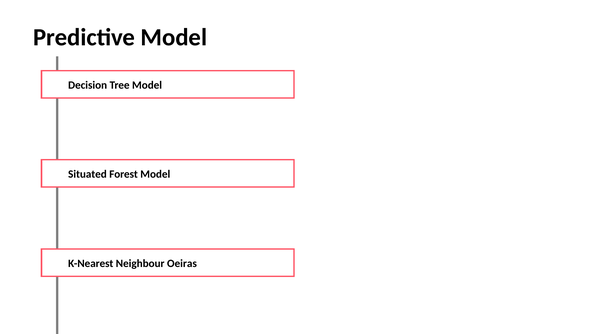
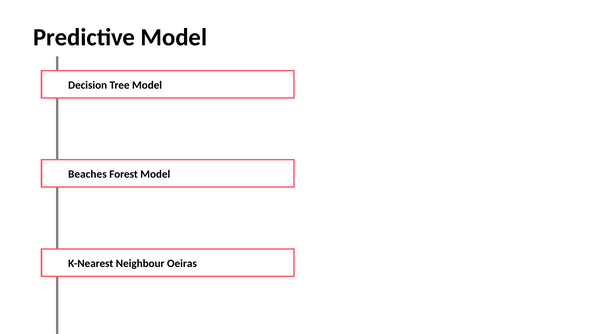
Situated: Situated -> Beaches
